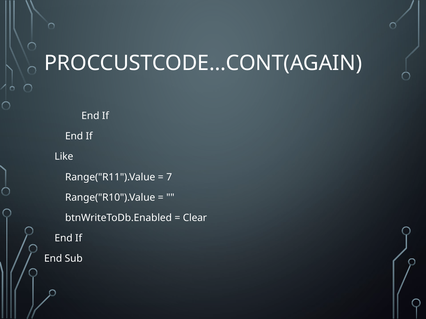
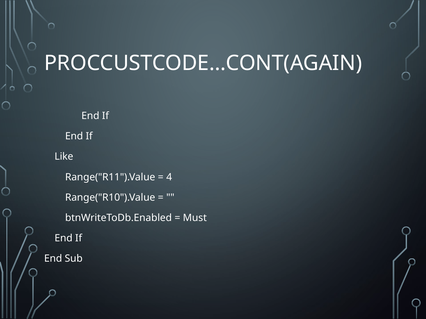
7: 7 -> 4
Clear: Clear -> Must
